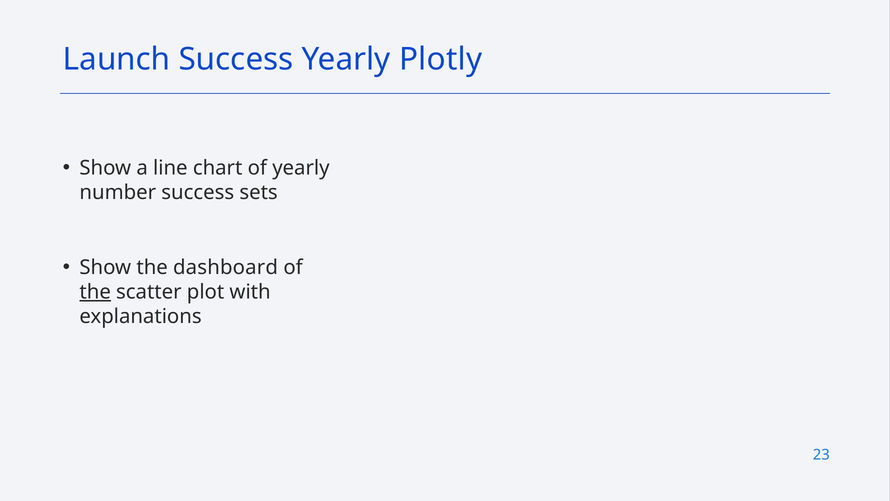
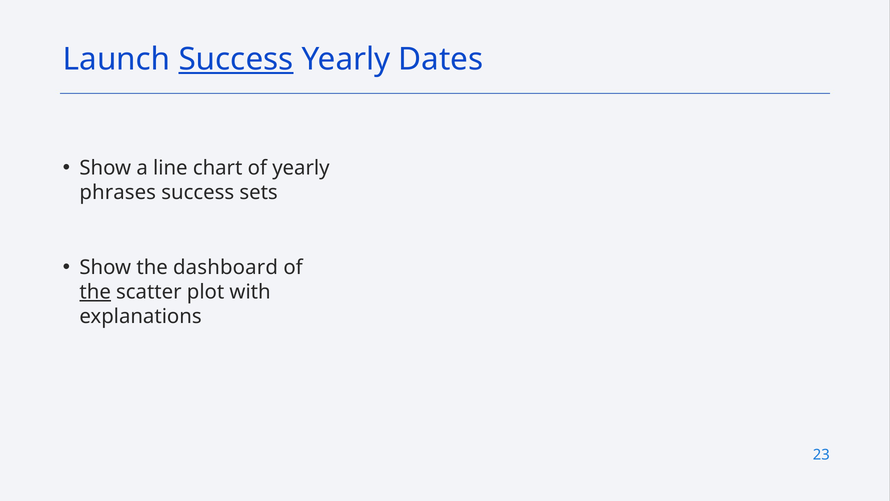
Success at (236, 59) underline: none -> present
Plotly: Plotly -> Dates
number: number -> phrases
